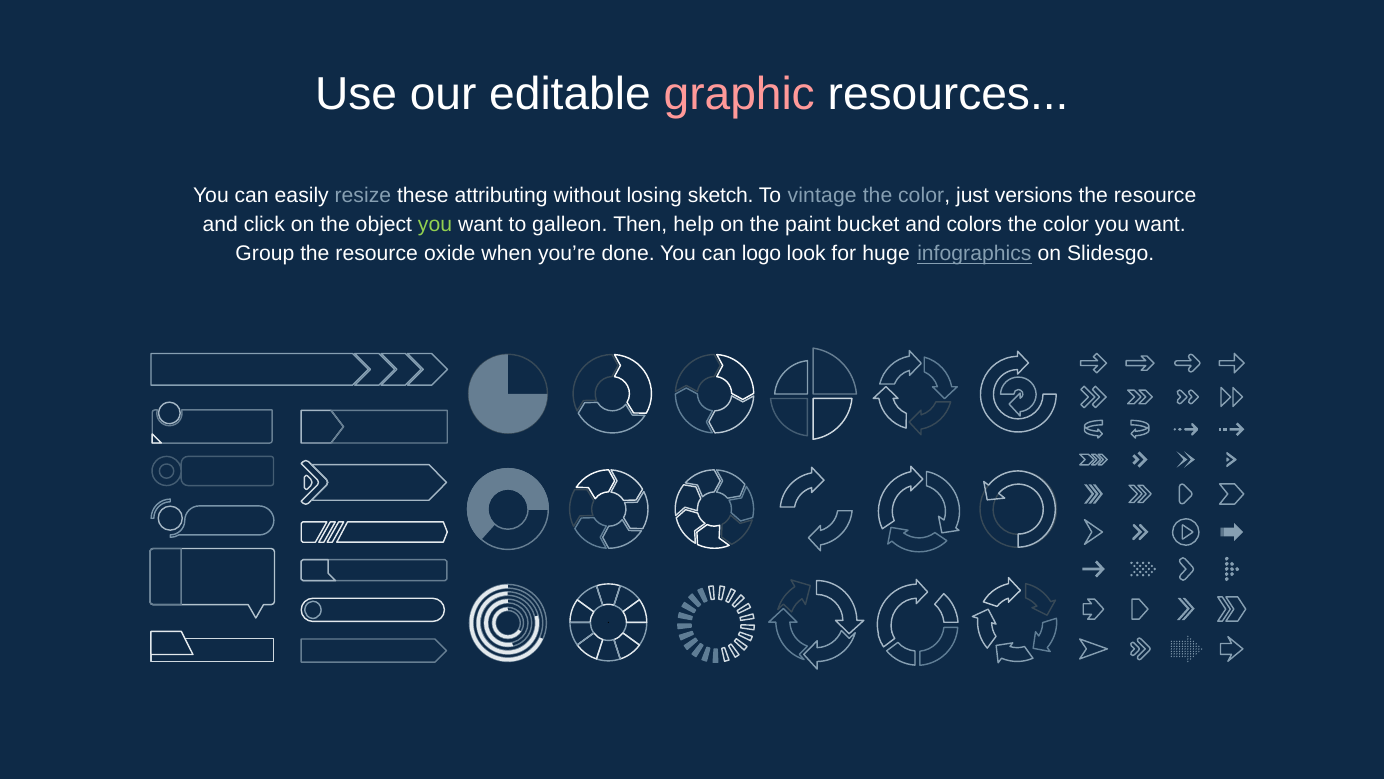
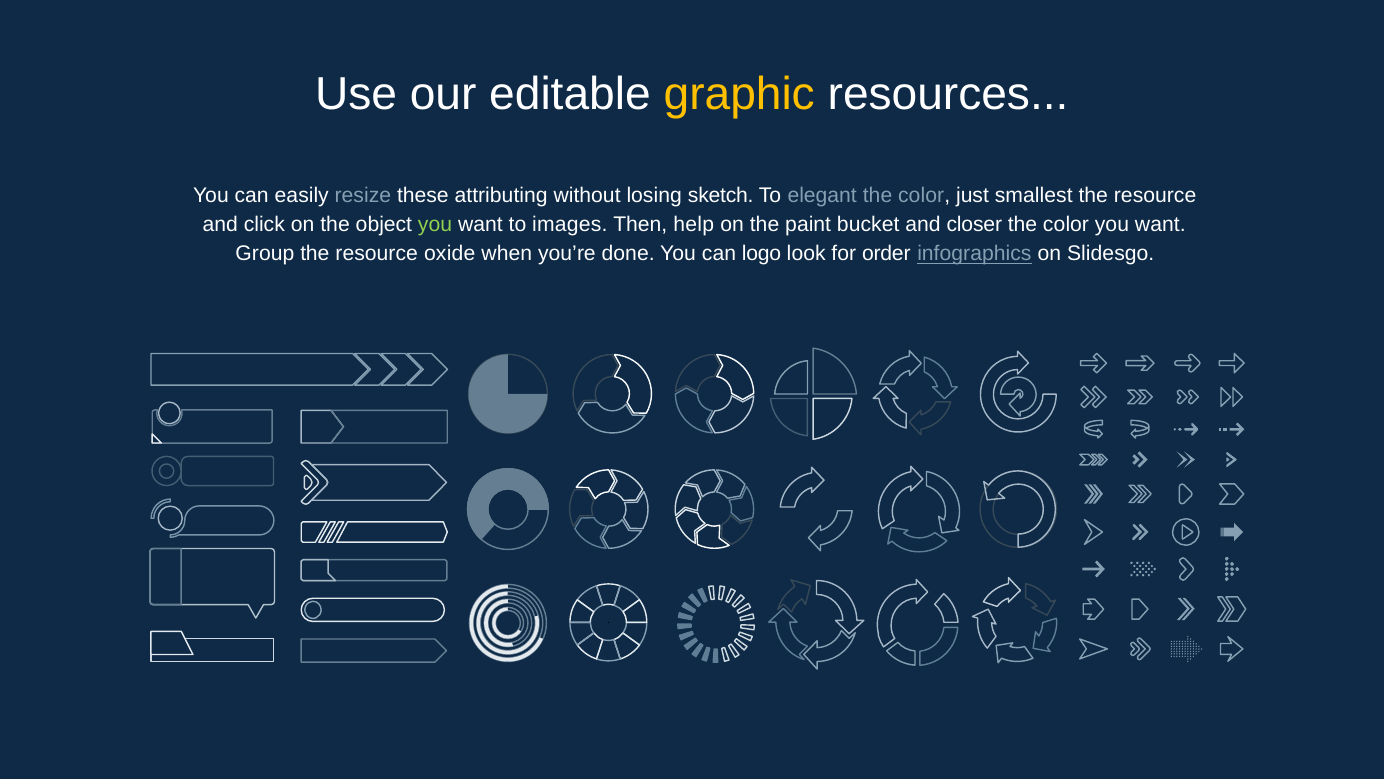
graphic colour: pink -> yellow
vintage: vintage -> elegant
versions: versions -> smallest
galleon: galleon -> images
colors: colors -> closer
huge: huge -> order
